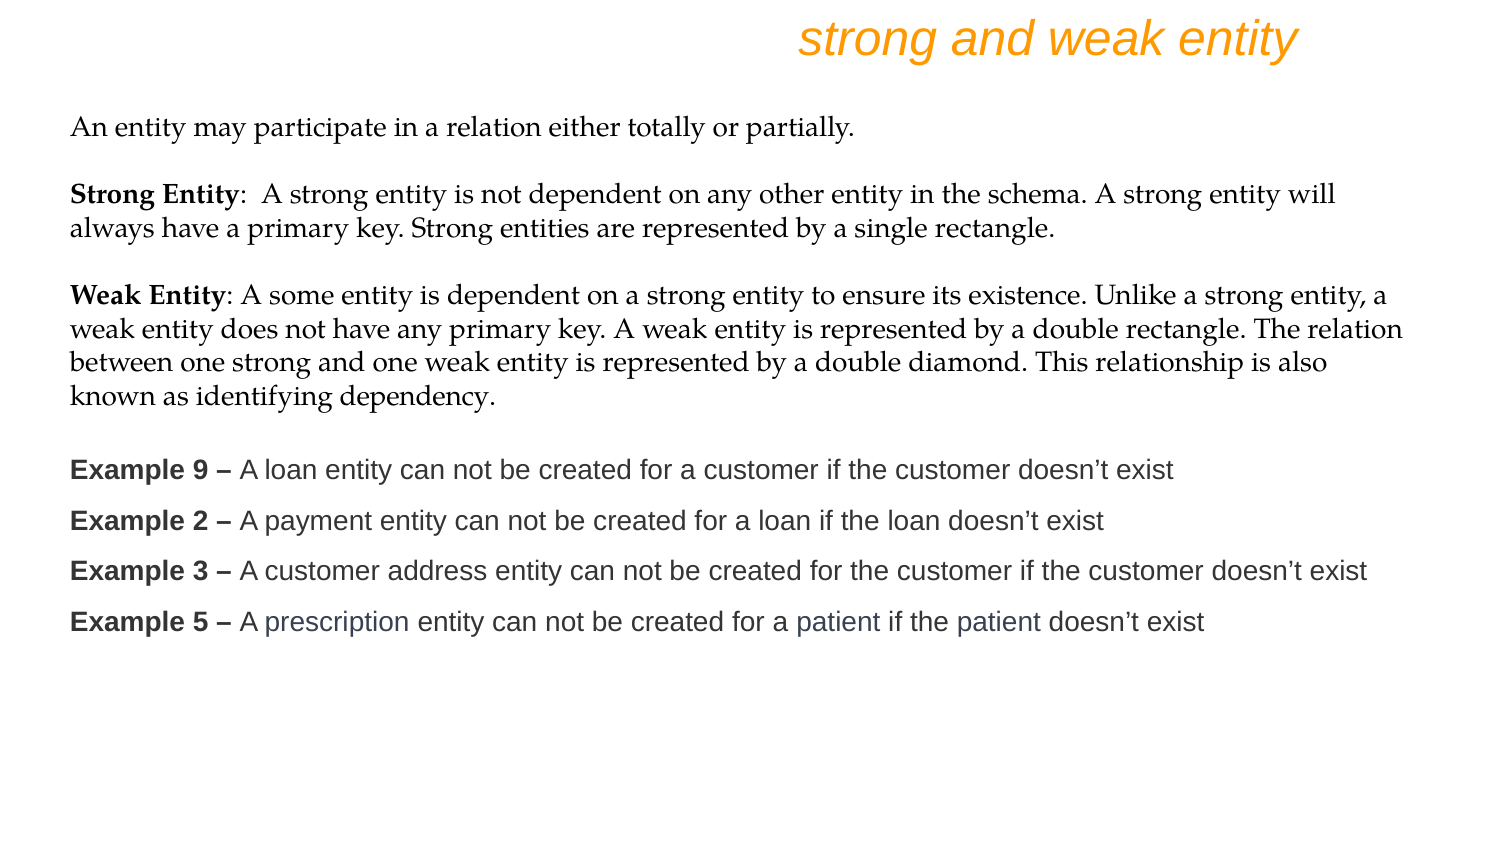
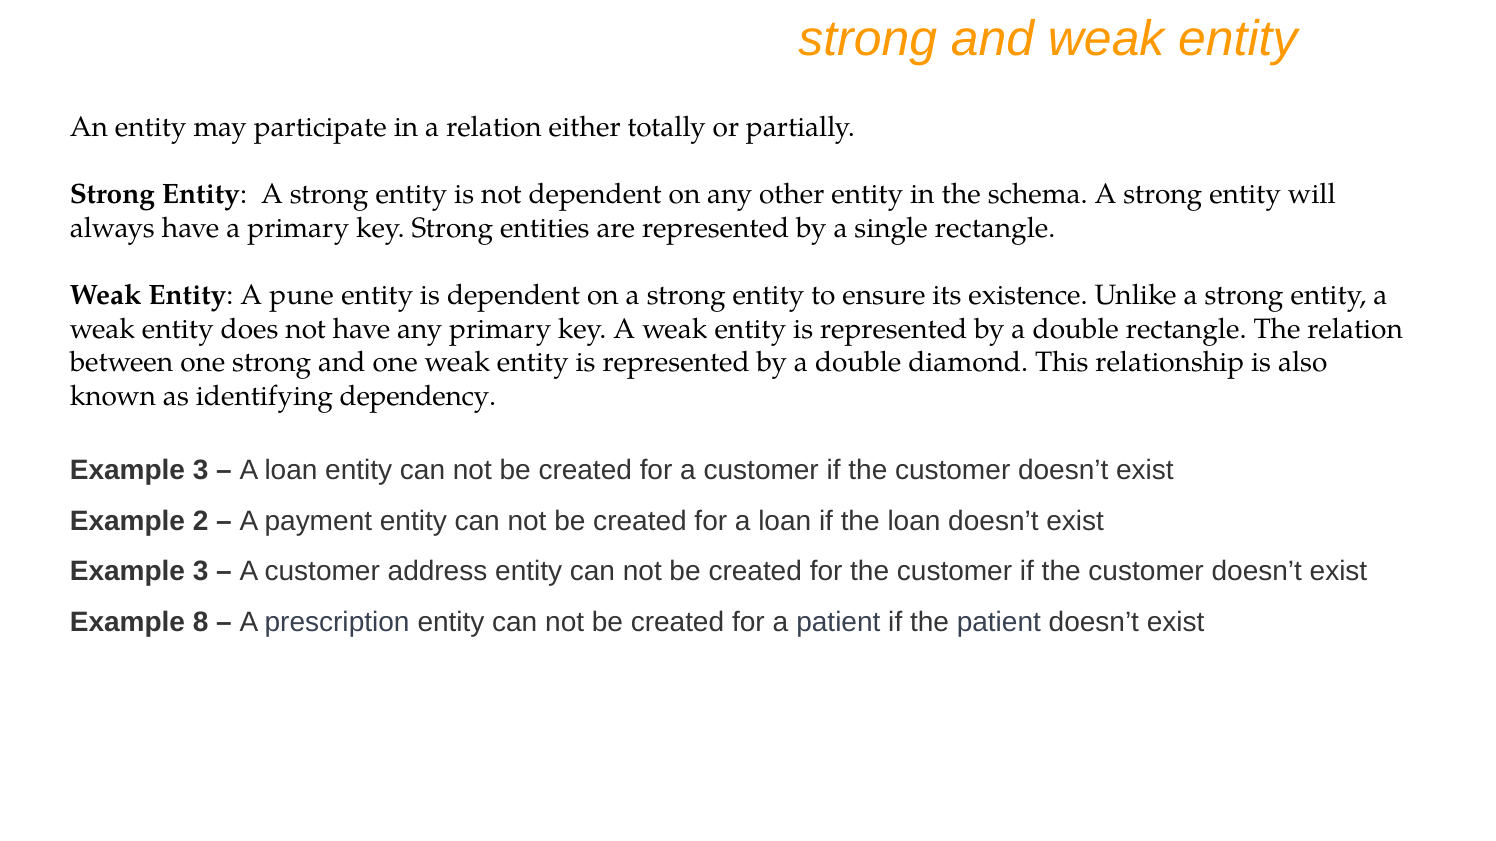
some: some -> pune
9 at (201, 471): 9 -> 3
5: 5 -> 8
